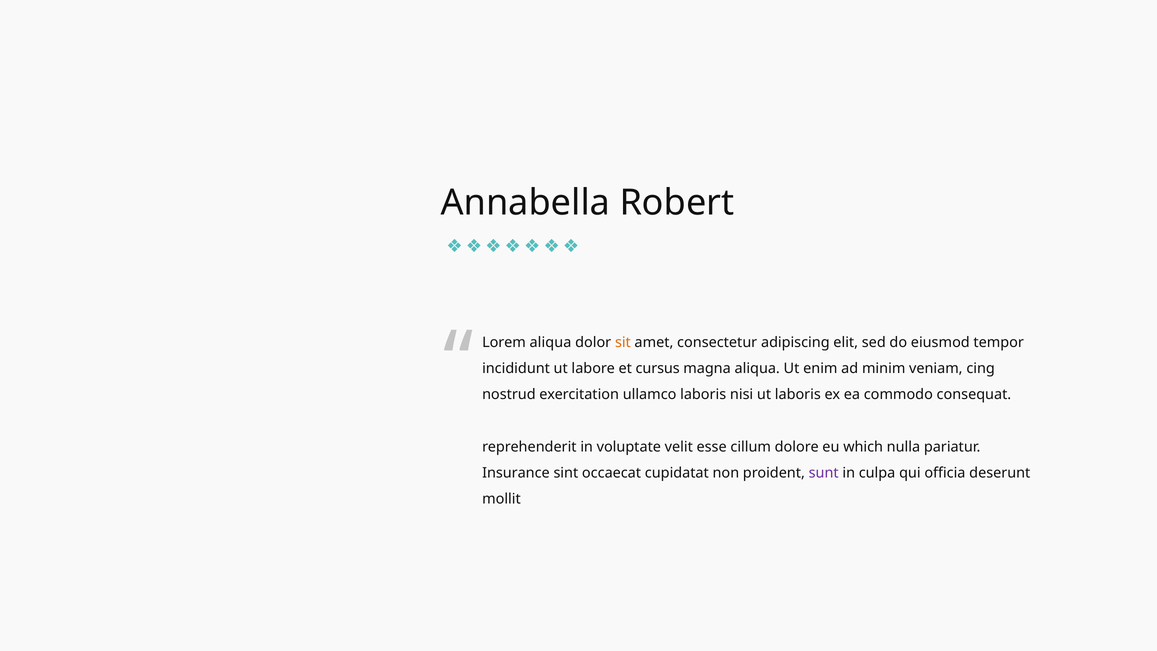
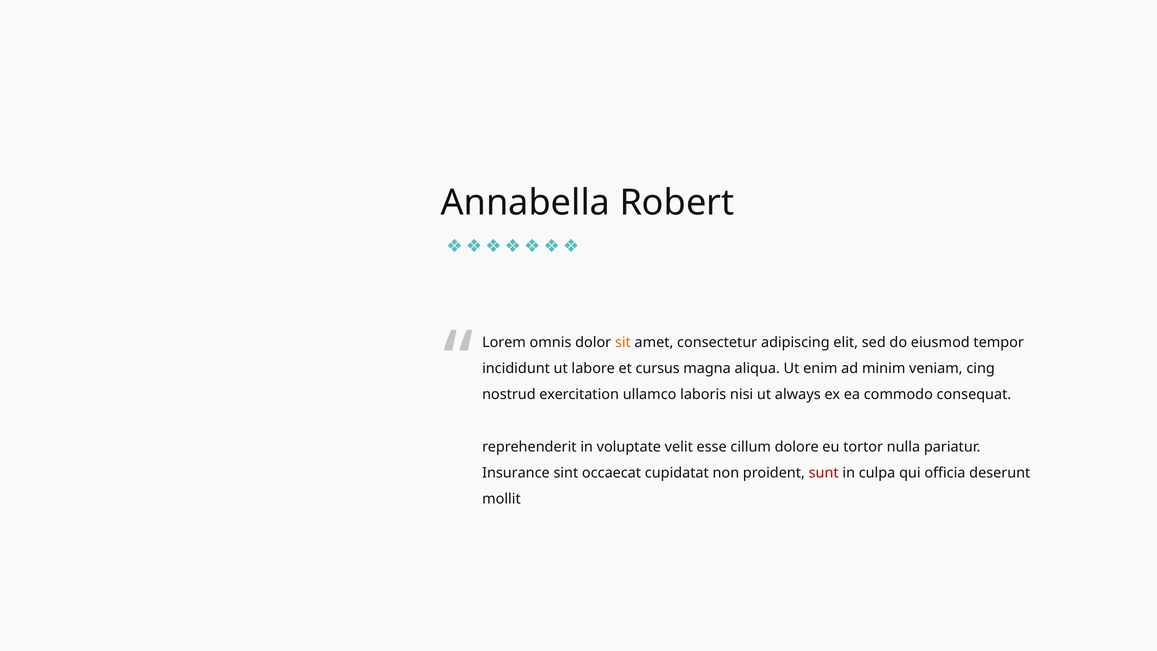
Lorem aliqua: aliqua -> omnis
ut laboris: laboris -> always
which: which -> tortor
sunt colour: purple -> red
